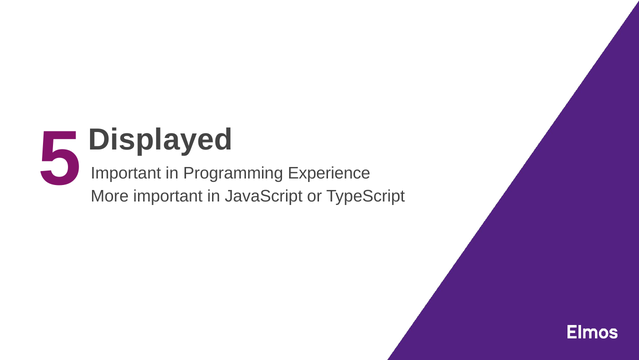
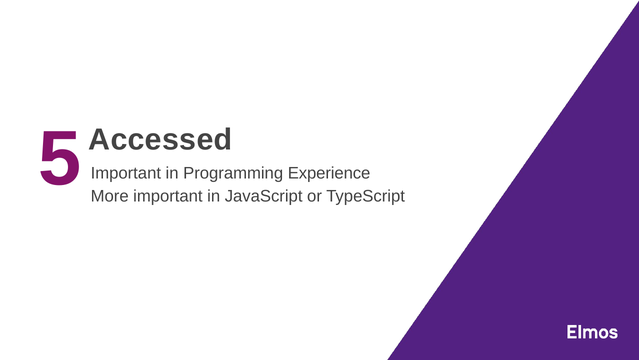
Displayed: Displayed -> Accessed
